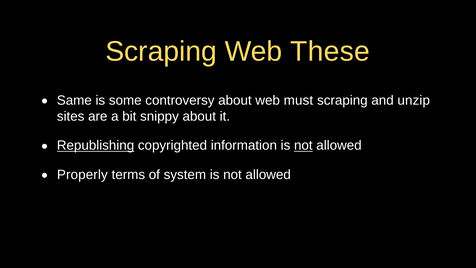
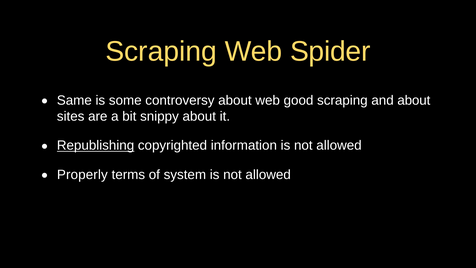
These: These -> Spider
must: must -> good
and unzip: unzip -> about
not at (303, 145) underline: present -> none
